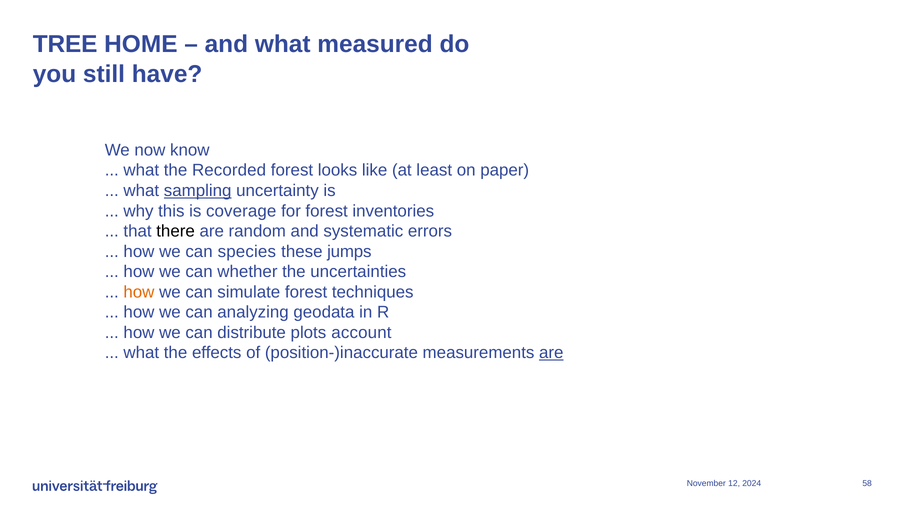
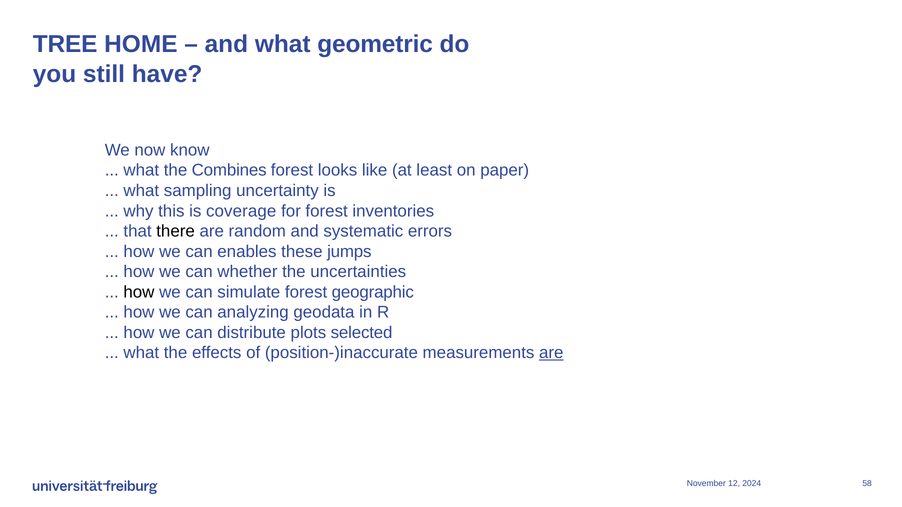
measured: measured -> geometric
Recorded: Recorded -> Combines
sampling underline: present -> none
species: species -> enables
how at (139, 292) colour: orange -> black
techniques: techniques -> geographic
account: account -> selected
